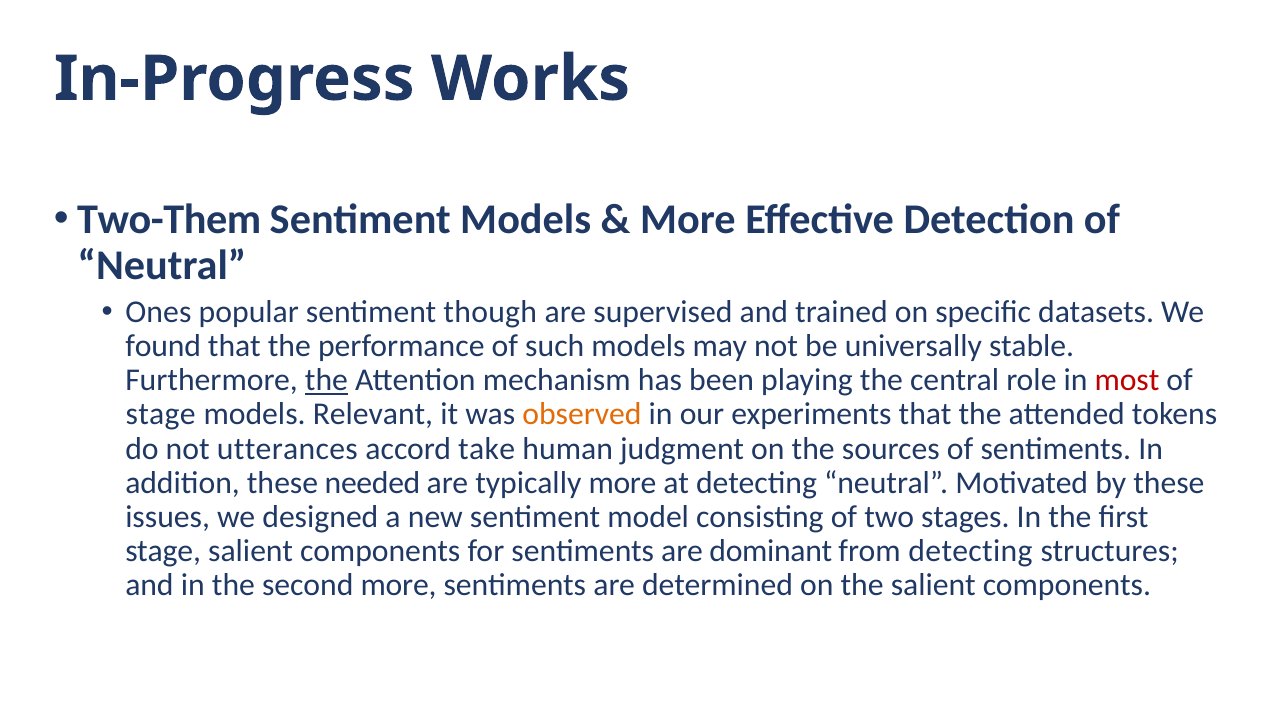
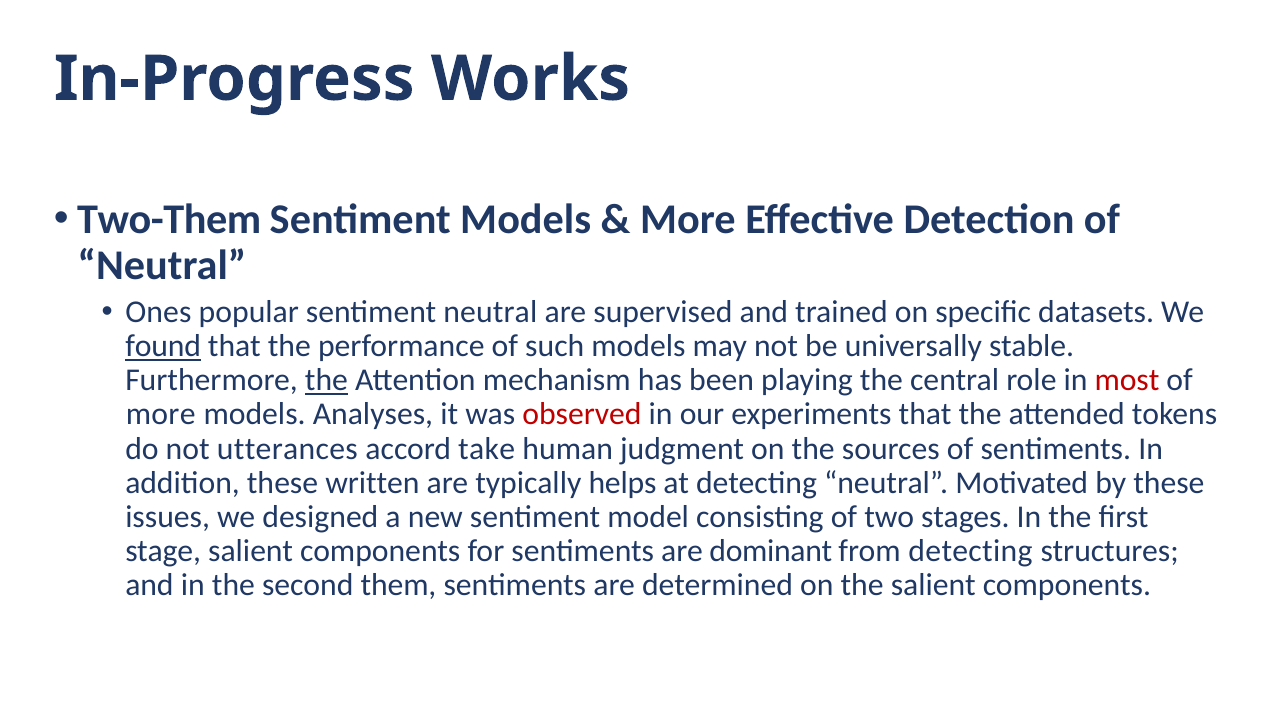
sentiment though: though -> neutral
found underline: none -> present
stage at (161, 415): stage -> more
Relevant: Relevant -> Analyses
observed colour: orange -> red
needed: needed -> written
typically more: more -> helps
second more: more -> them
